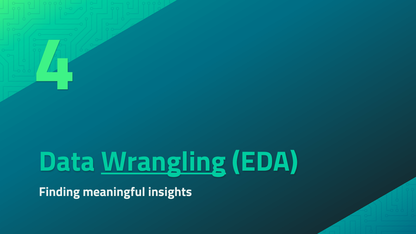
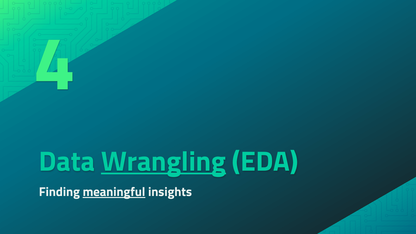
meaningful underline: none -> present
